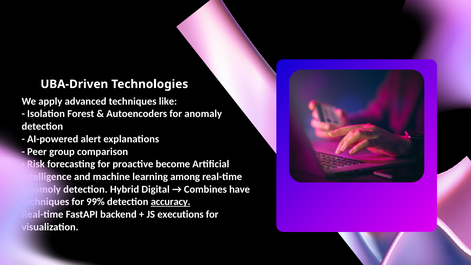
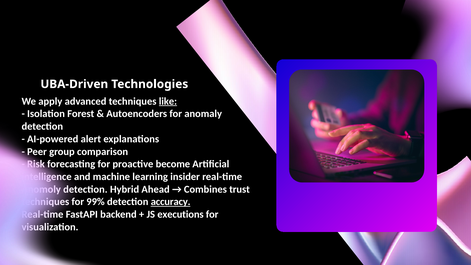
like underline: none -> present
among: among -> insider
Digital: Digital -> Ahead
have: have -> trust
